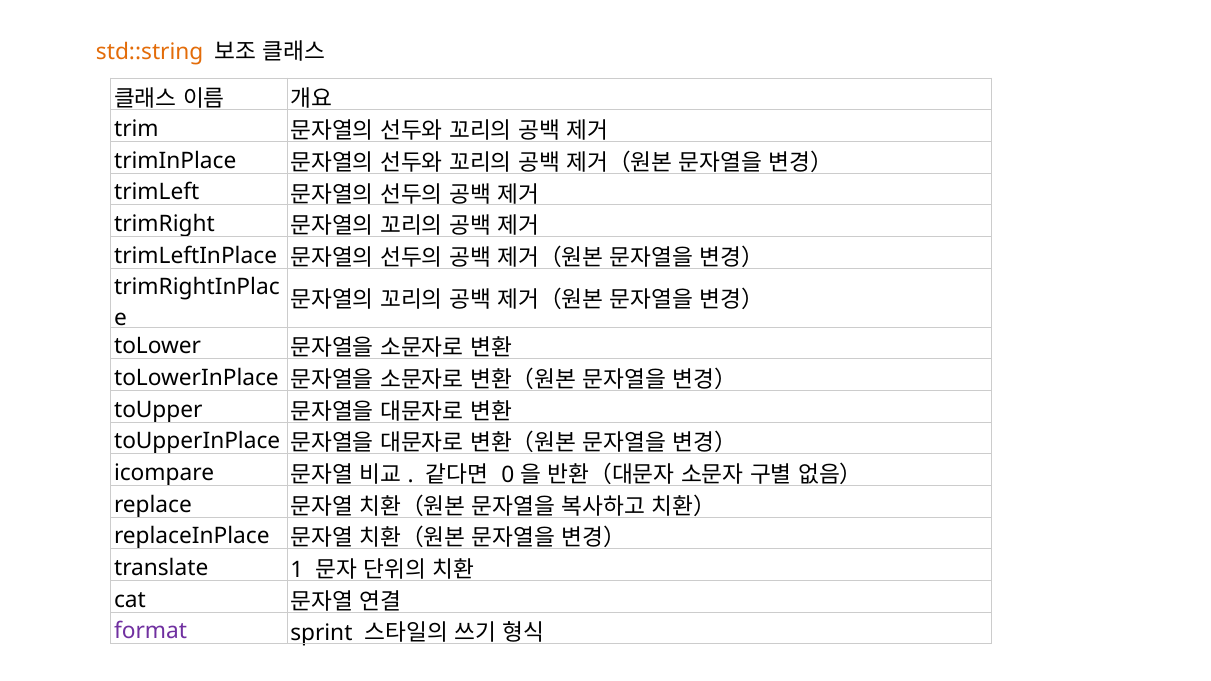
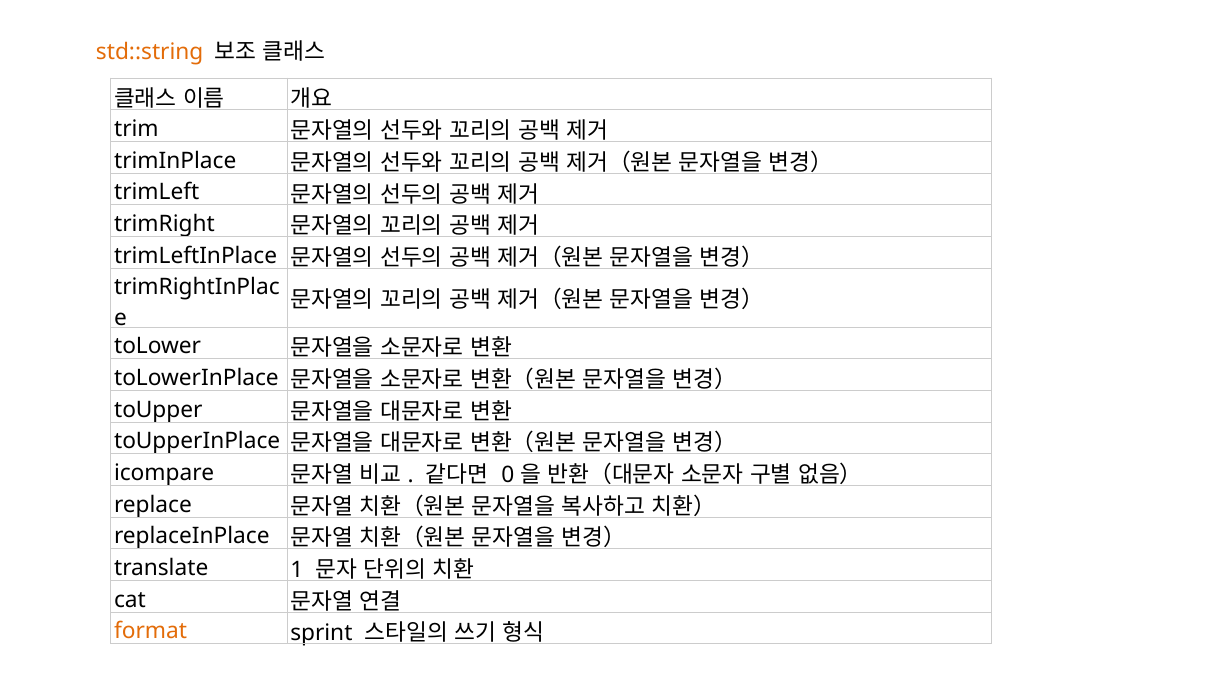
format colour: purple -> orange
